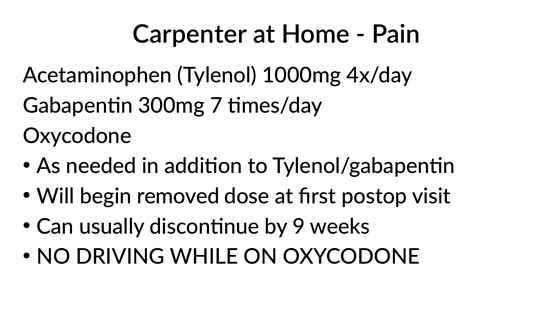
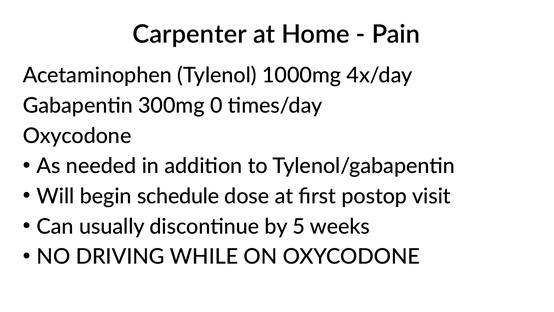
7: 7 -> 0
removed: removed -> schedule
9: 9 -> 5
